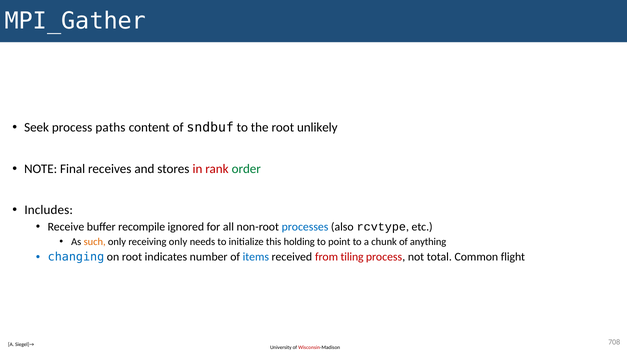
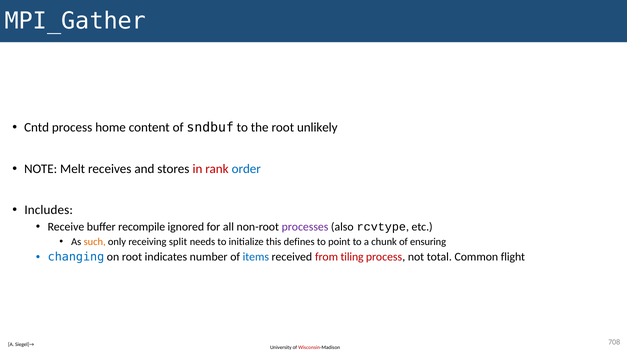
Seek: Seek -> Cntd
paths: paths -> home
Final: Final -> Melt
order colour: green -> blue
processes colour: blue -> purple
receiving only: only -> split
holding: holding -> defines
anything: anything -> ensuring
